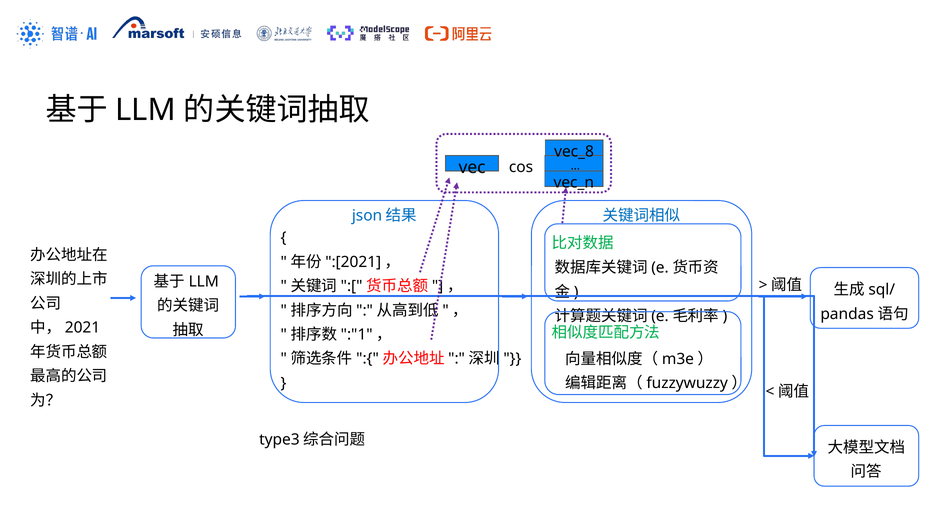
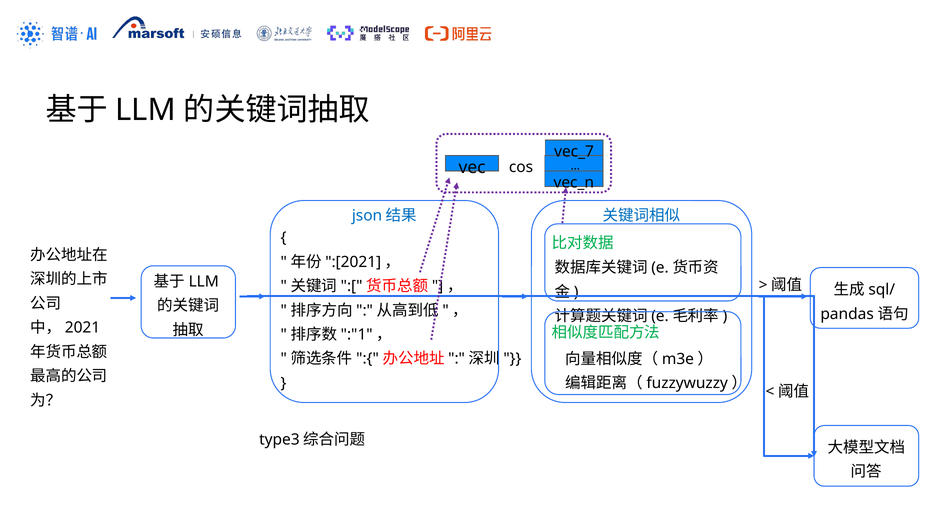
vec_8: vec_8 -> vec_7
